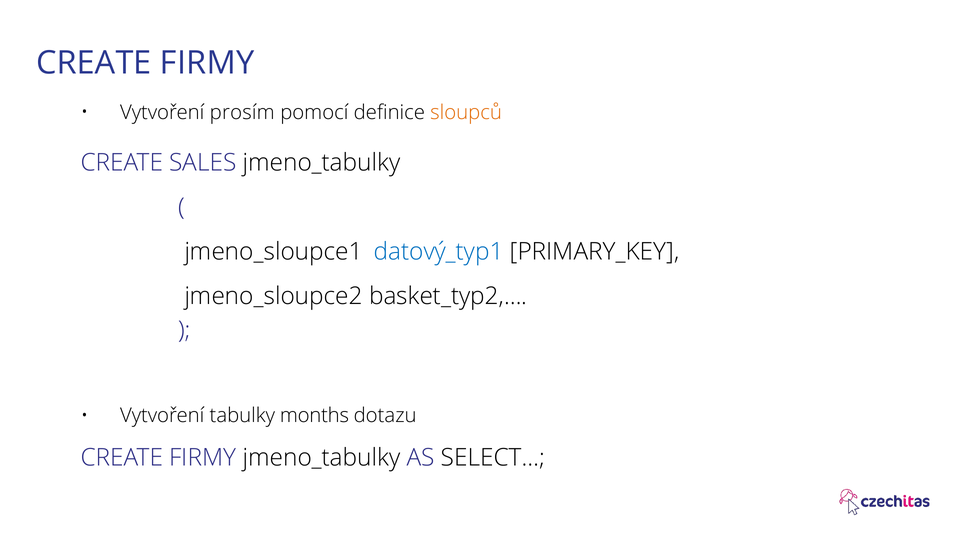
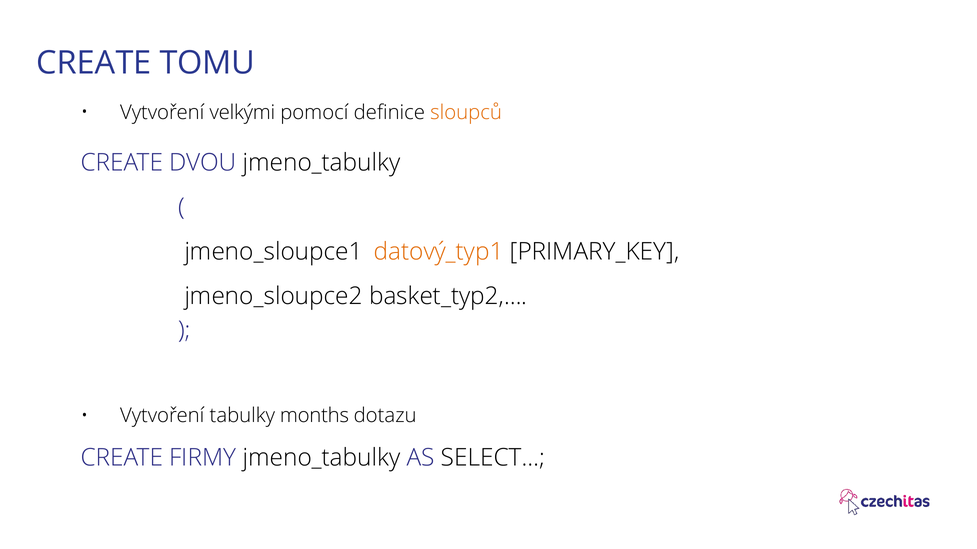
FIRMY at (207, 63): FIRMY -> TOMU
prosím: prosím -> velkými
SALES: SALES -> DVOU
datový_typ1 colour: blue -> orange
